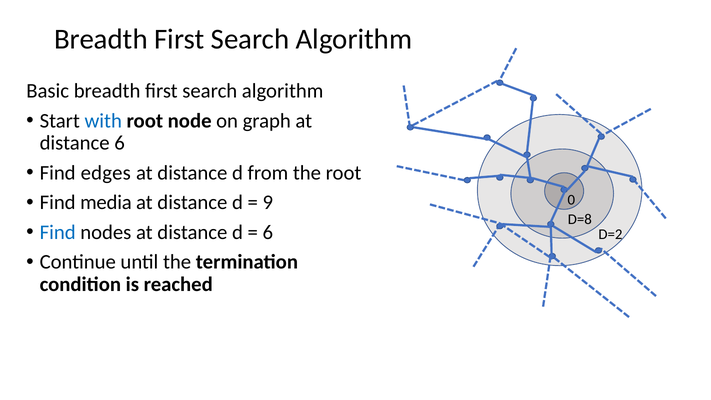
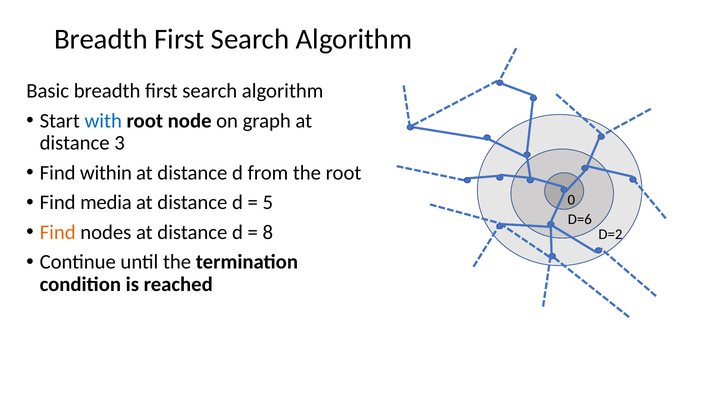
distance 6: 6 -> 3
edges: edges -> within
9: 9 -> 5
D=8: D=8 -> D=6
Find at (58, 232) colour: blue -> orange
6 at (268, 232): 6 -> 8
